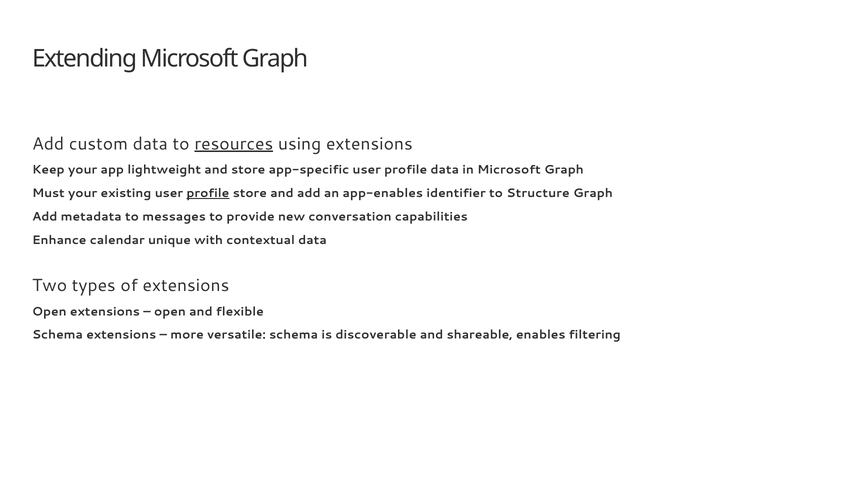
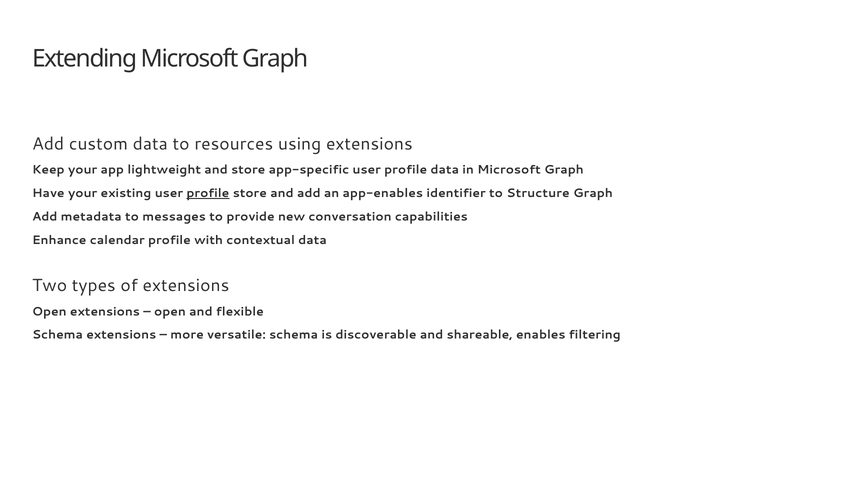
resources underline: present -> none
Must: Must -> Have
calendar unique: unique -> profile
